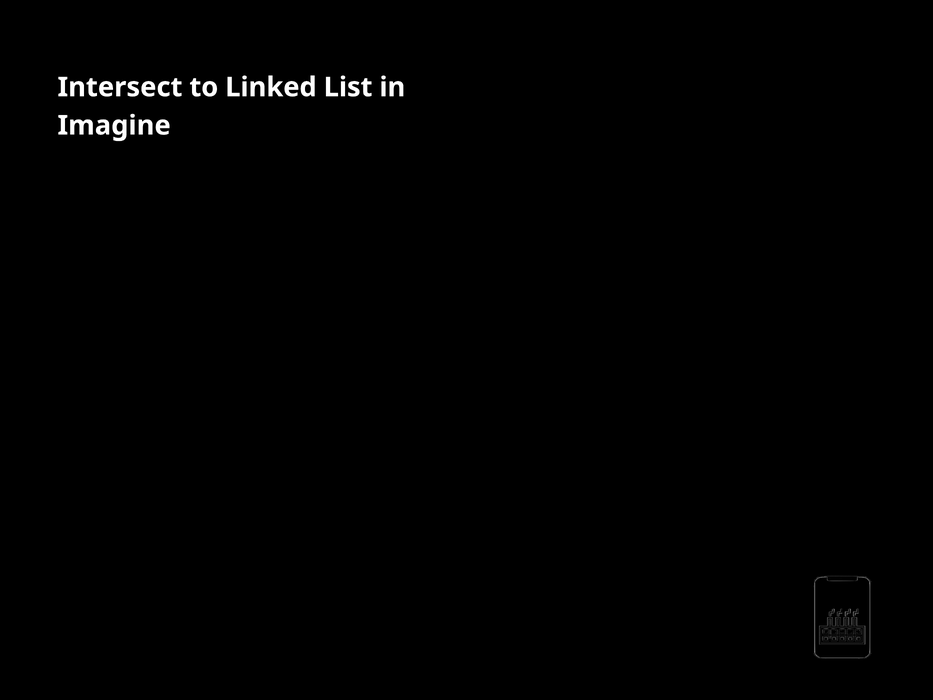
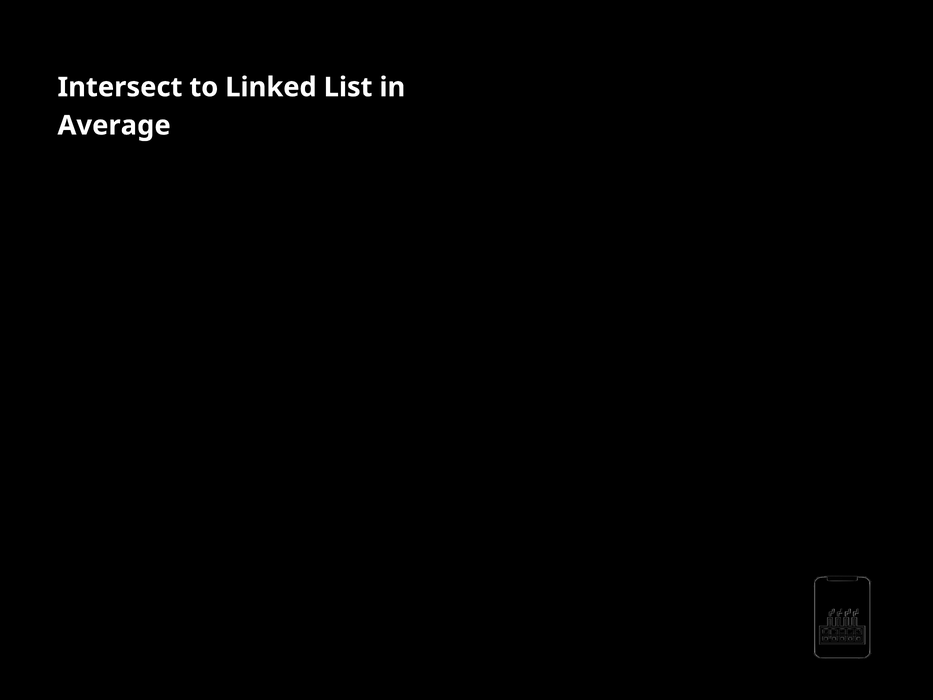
Imagine: Imagine -> Average
